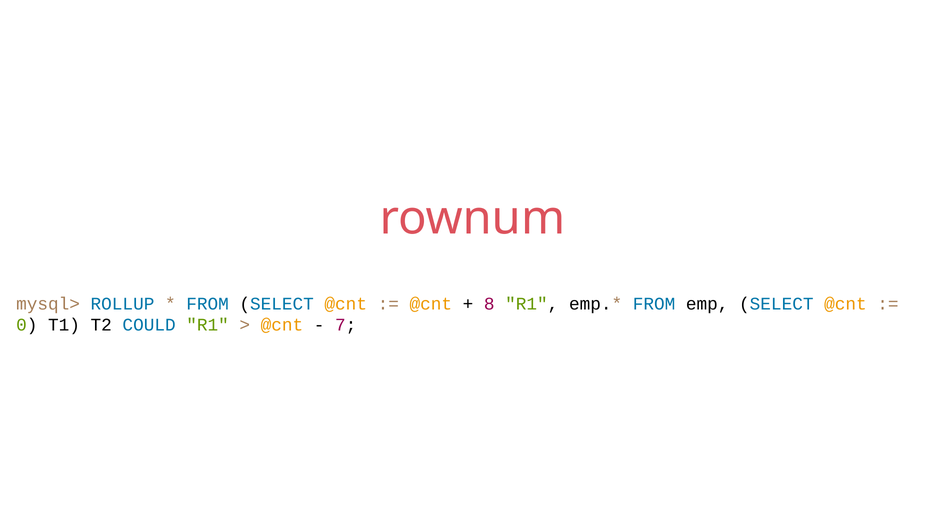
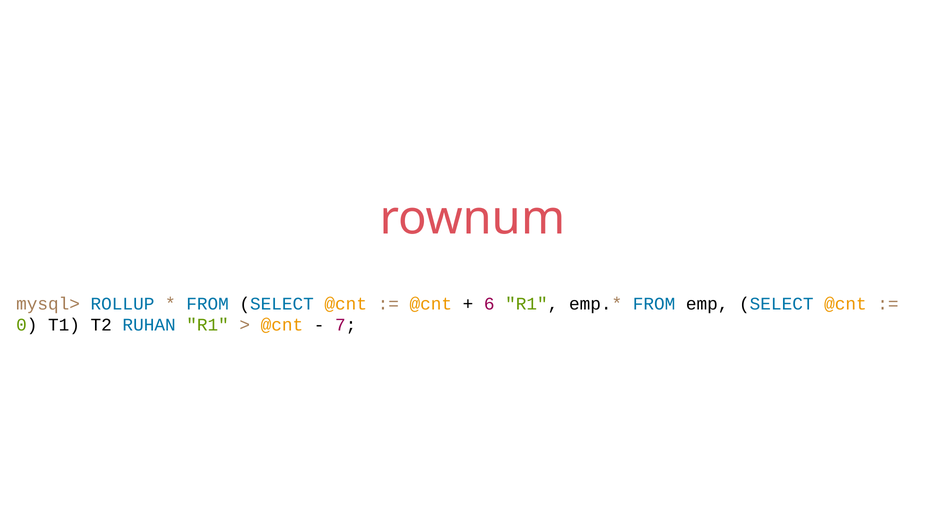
8: 8 -> 6
COULD: COULD -> RUHAN
